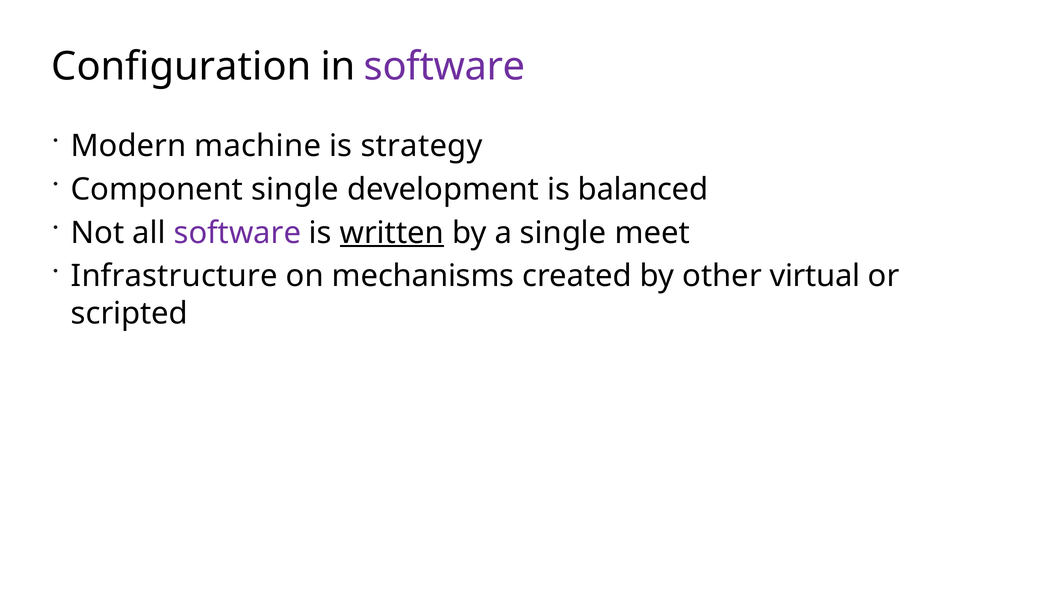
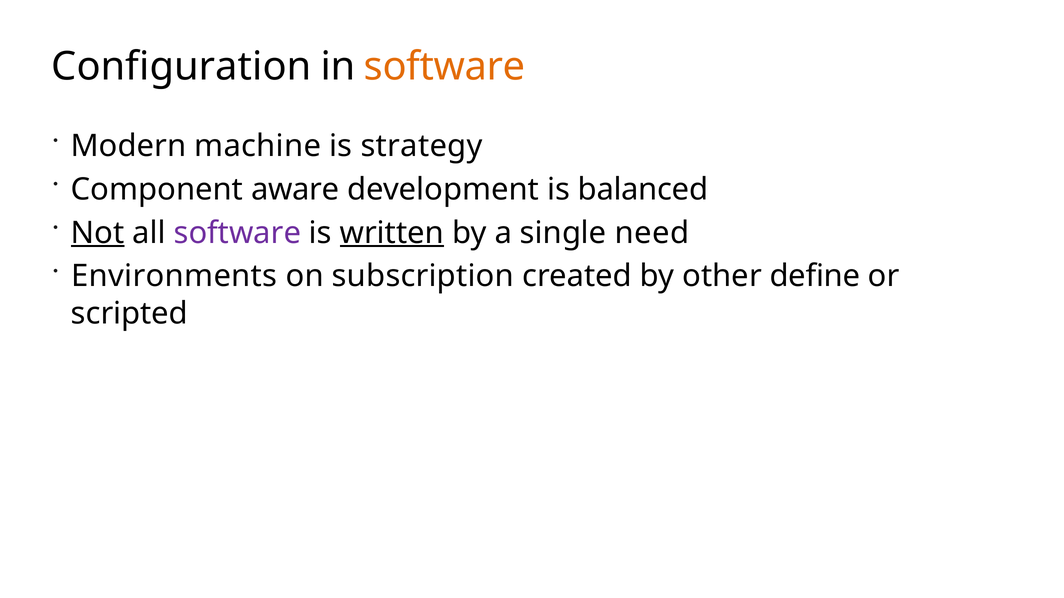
software at (445, 67) colour: purple -> orange
Component single: single -> aware
Not underline: none -> present
meet: meet -> need
Infrastructure: Infrastructure -> Environments
mechanisms: mechanisms -> subscription
virtual: virtual -> define
